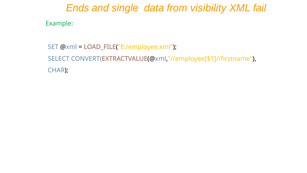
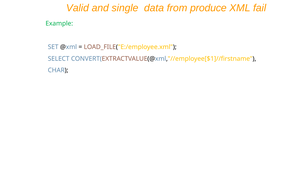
Ends: Ends -> Valid
visibility: visibility -> produce
